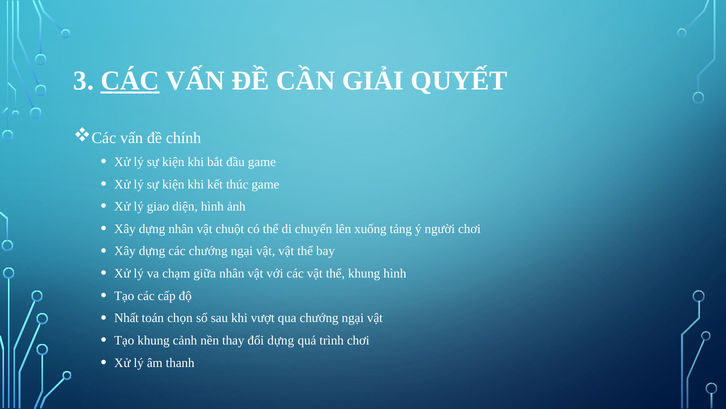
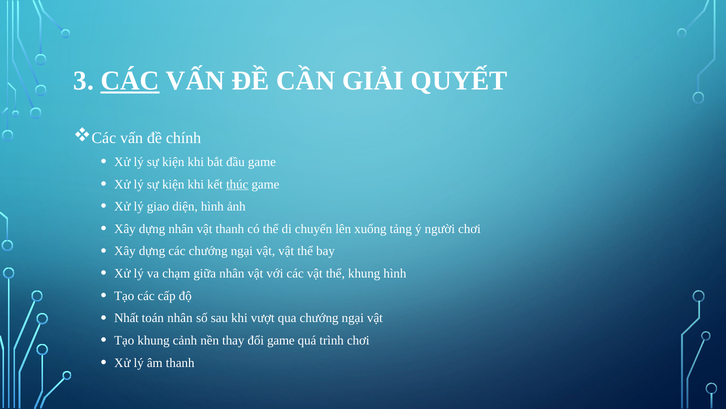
thúc underline: none -> present
vật chuột: chuột -> thanh
toán chọn: chọn -> nhân
đổi dựng: dựng -> game
